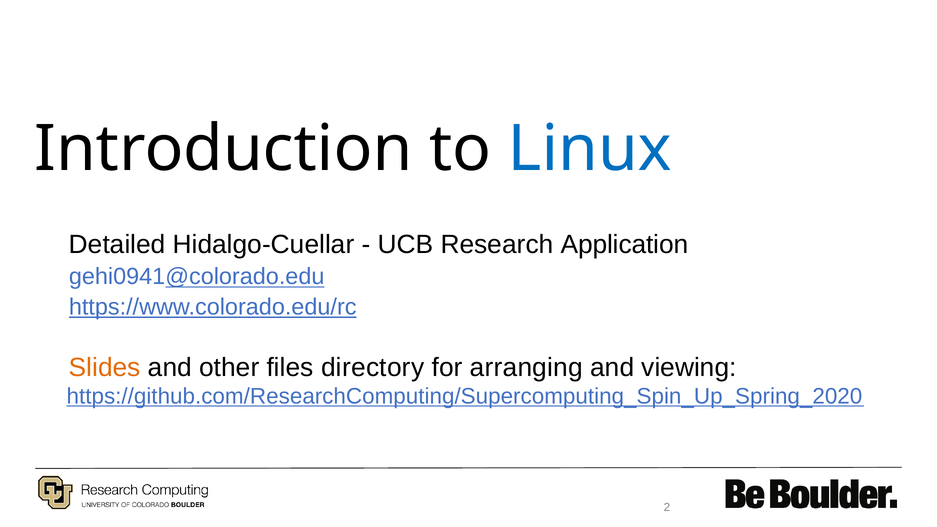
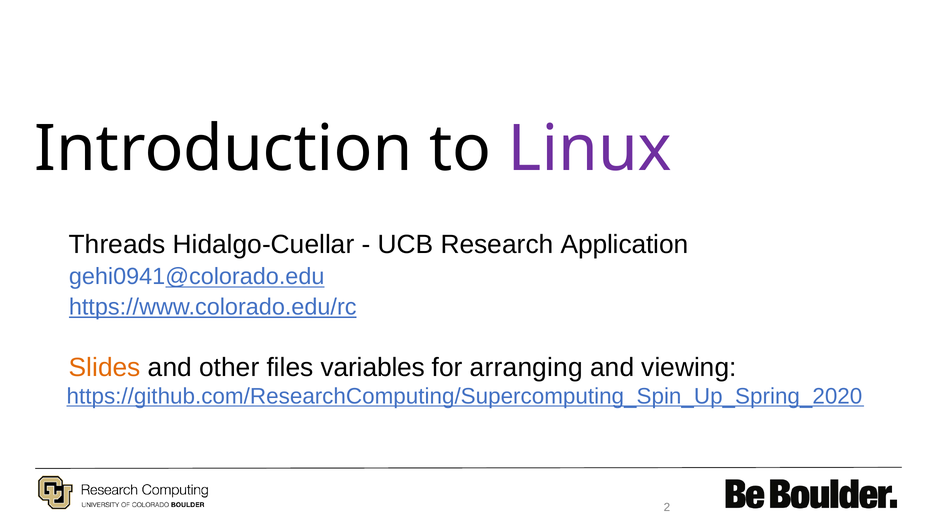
Linux colour: blue -> purple
Detailed: Detailed -> Threads
directory: directory -> variables
